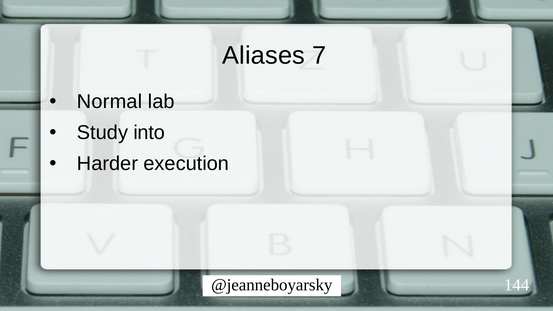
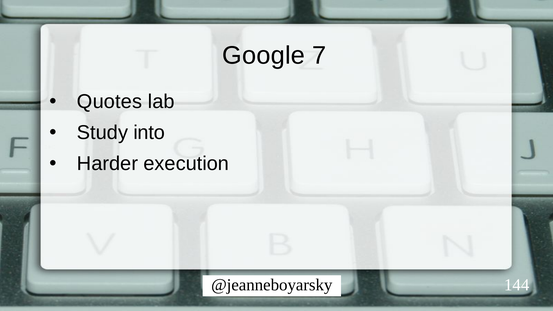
Aliases: Aliases -> Google
Normal: Normal -> Quotes
